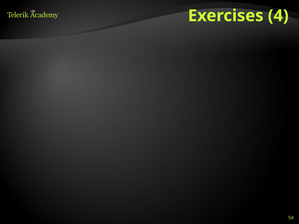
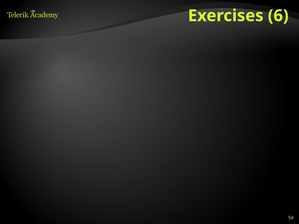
4: 4 -> 6
